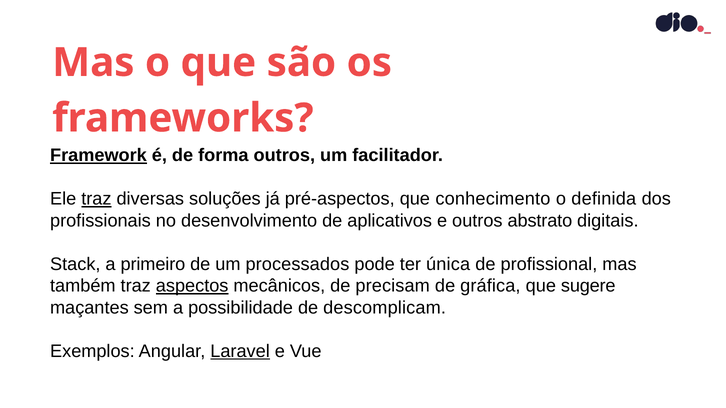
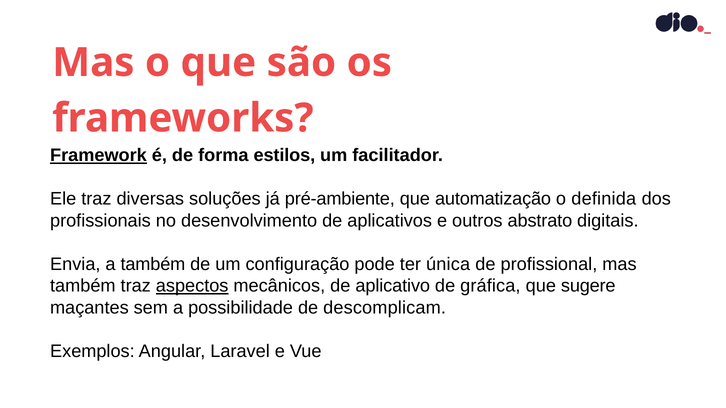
forma outros: outros -> estilos
traz at (96, 199) underline: present -> none
pré-aspectos: pré-aspectos -> pré-ambiente
conhecimento: conhecimento -> automatização
Stack: Stack -> Envia
a primeiro: primeiro -> também
processados: processados -> configuração
precisam: precisam -> aplicativo
Laravel underline: present -> none
